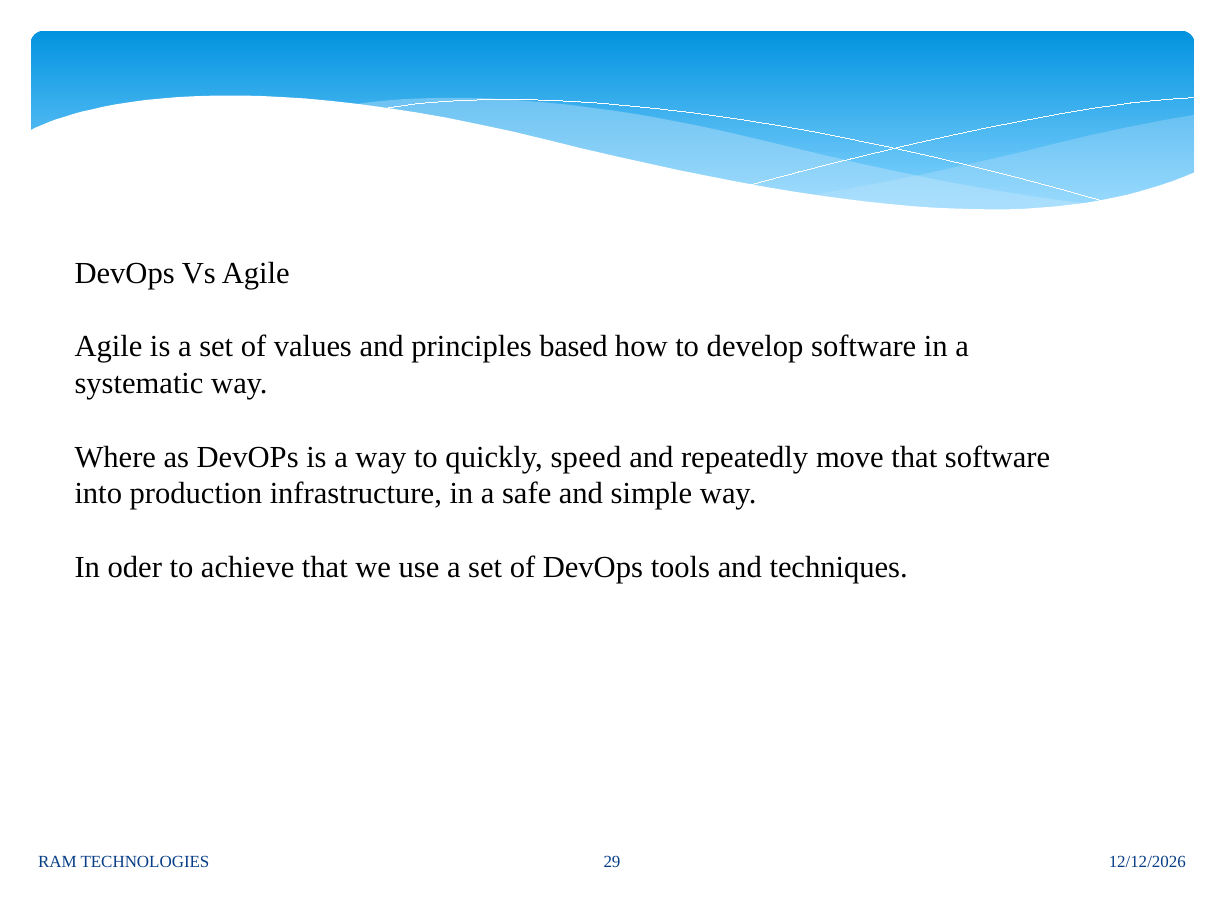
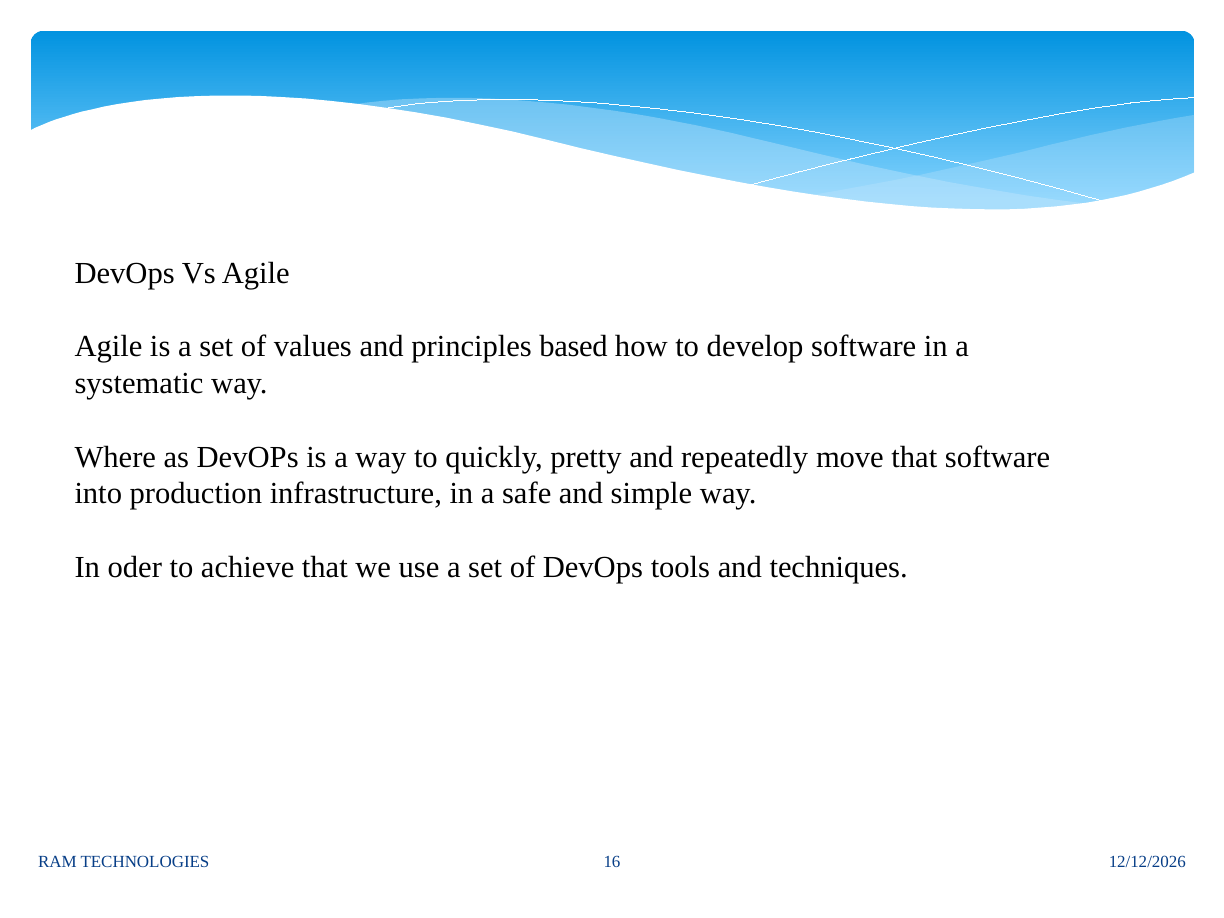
speed: speed -> pretty
29: 29 -> 16
